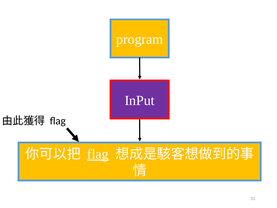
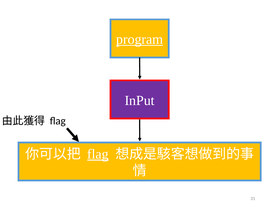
program underline: none -> present
